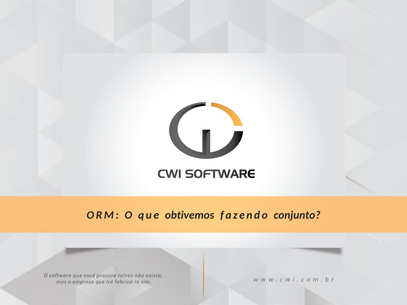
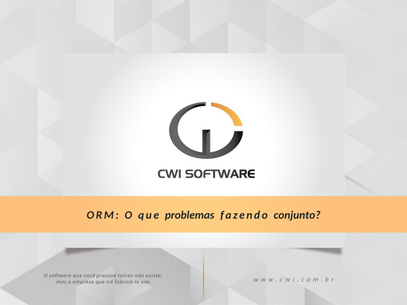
obtivemos: obtivemos -> problemas
